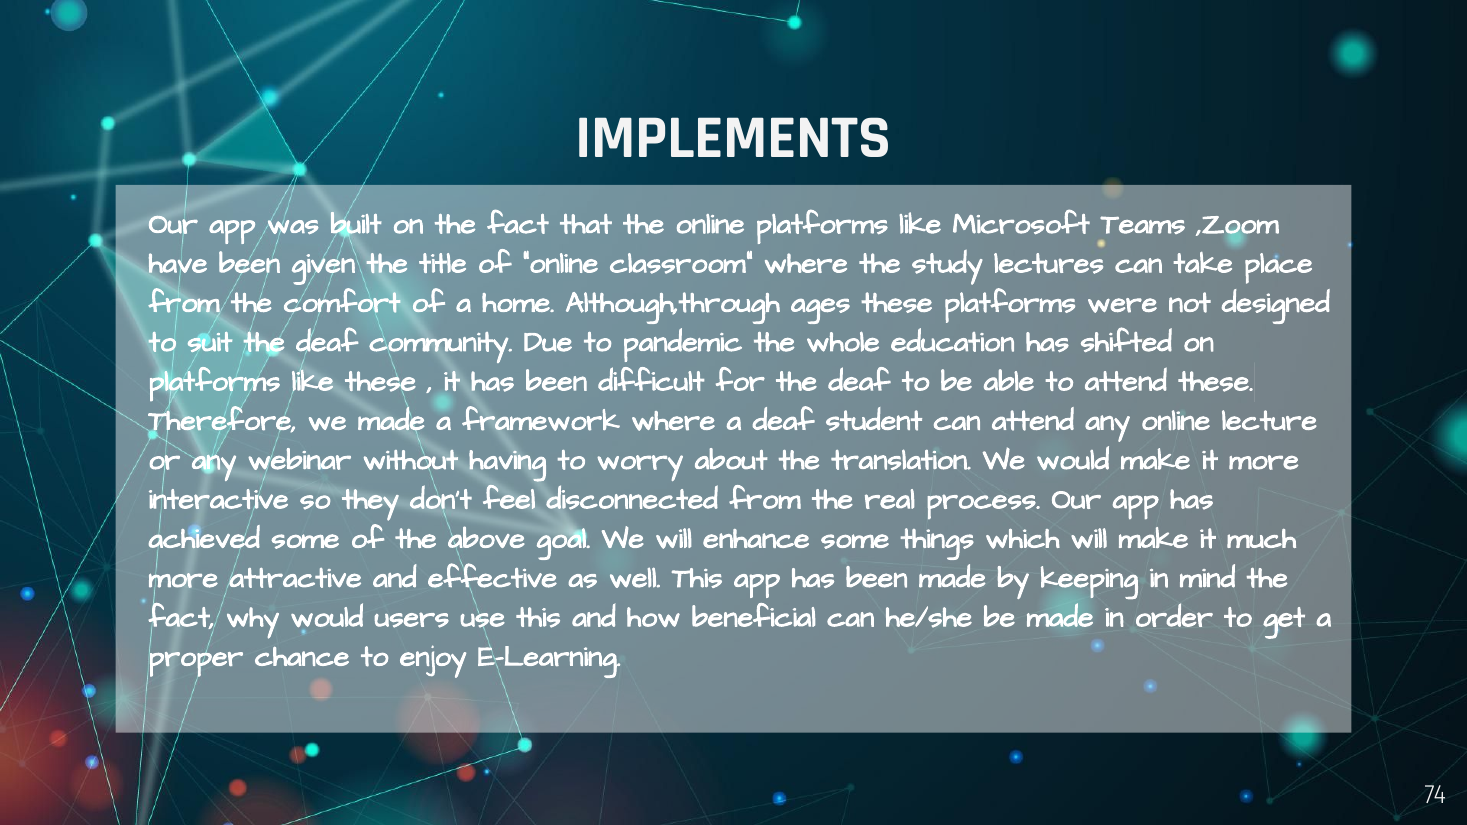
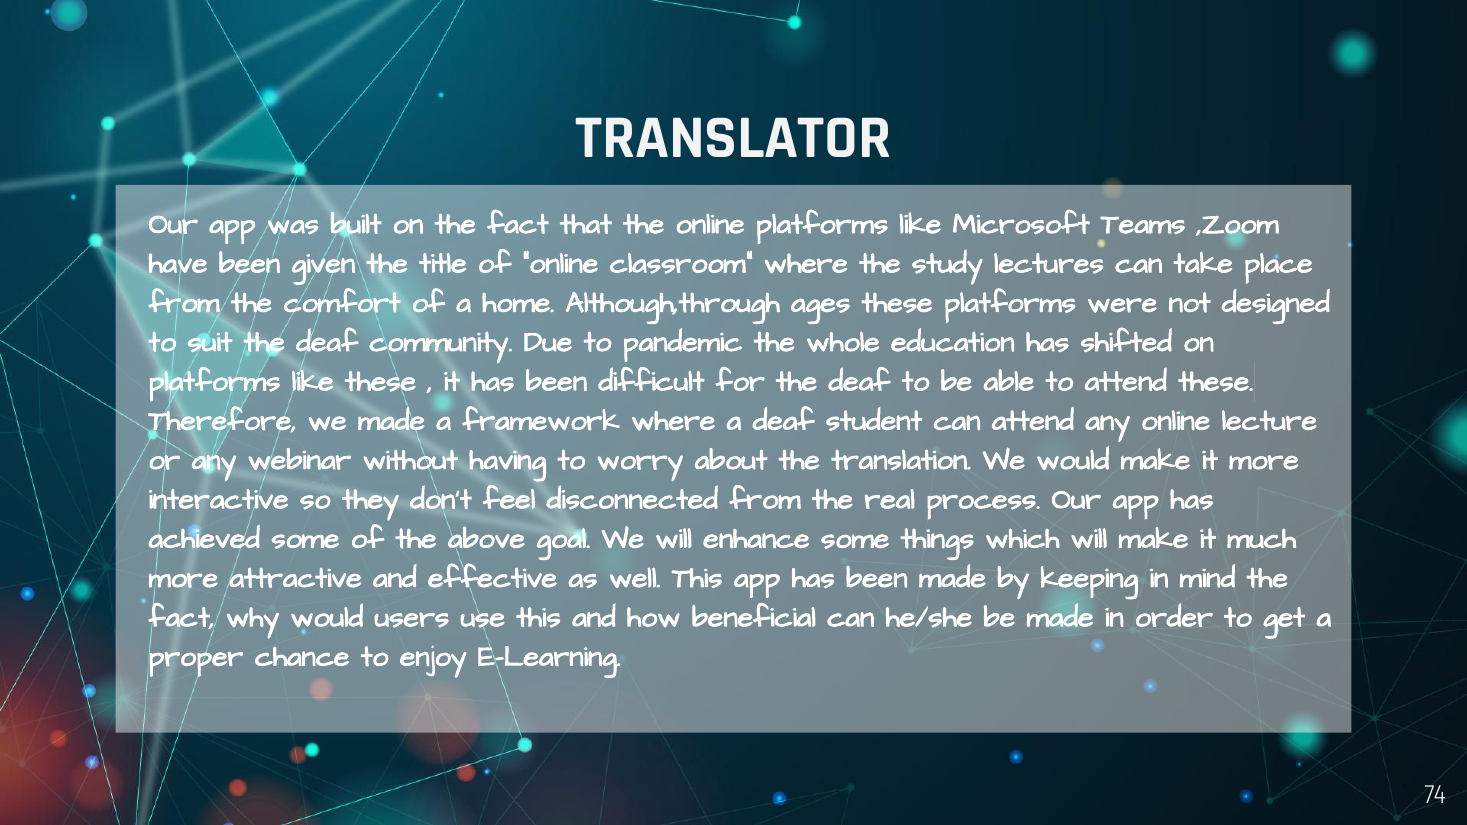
IMPLEMENTS: IMPLEMENTS -> TRANSLATOR
